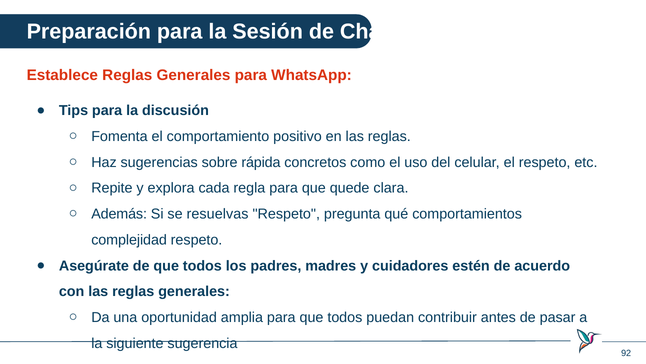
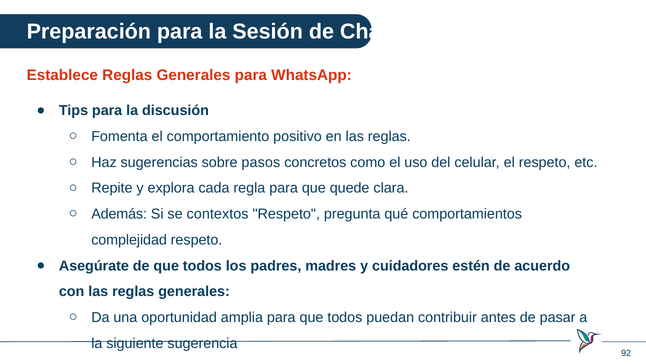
rápida: rápida -> pasos
resuelvas: resuelvas -> contextos
